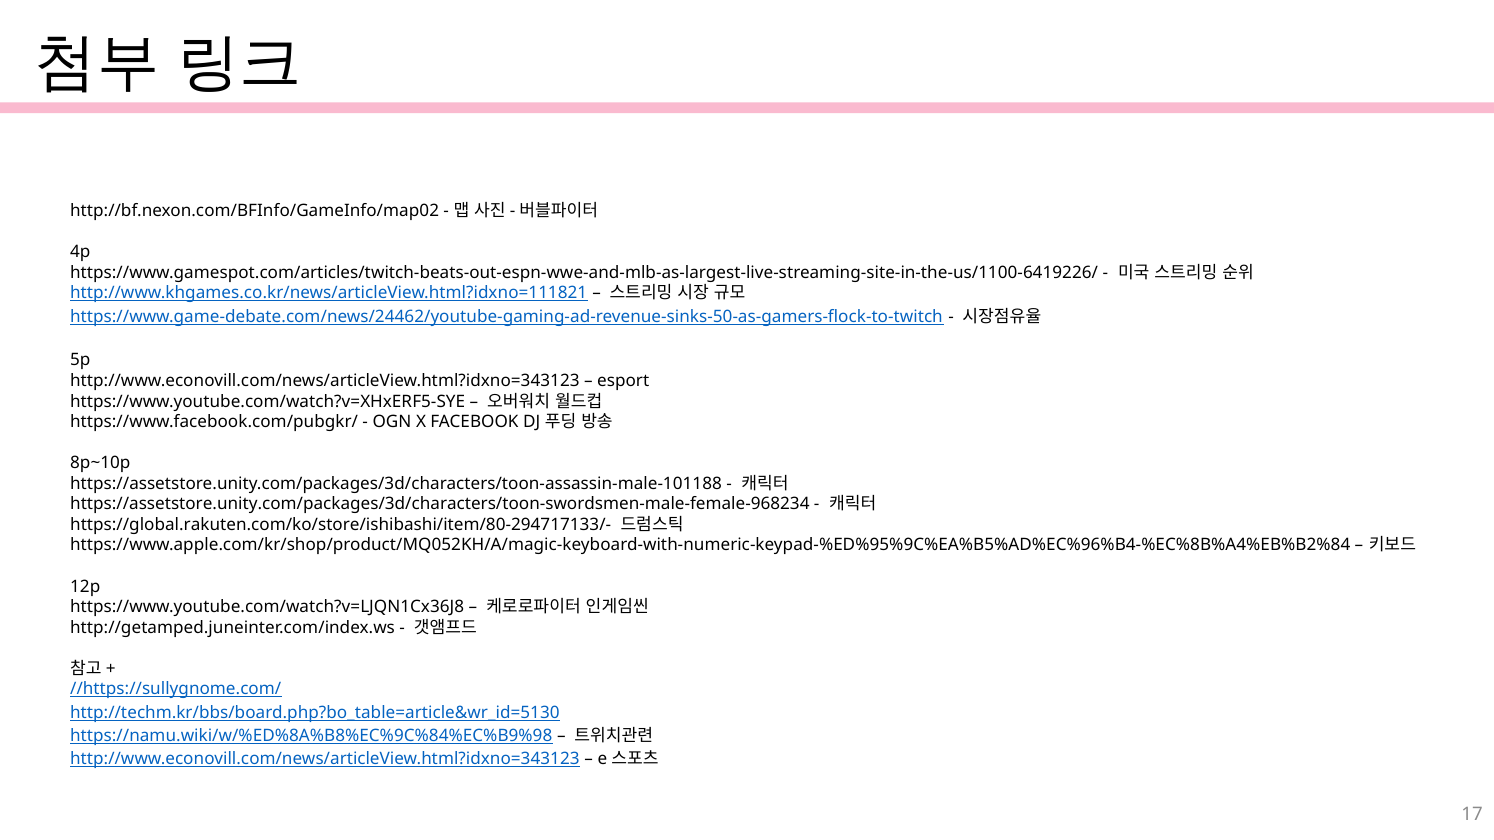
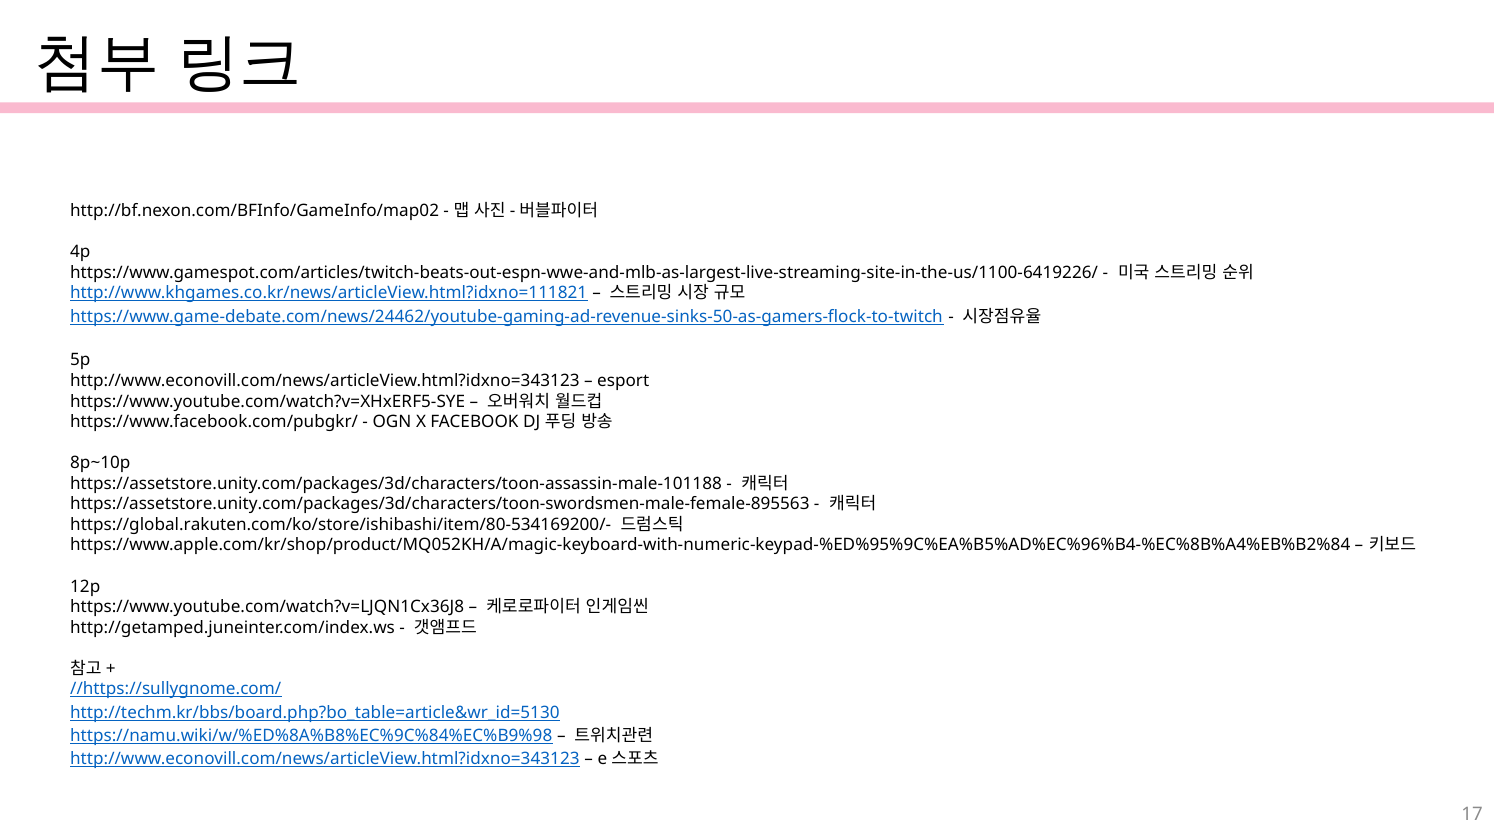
https://assetstore.unity.com/packages/3d/characters/toon-swordsmen-male-female-968234: https://assetstore.unity.com/packages/3d/characters/toon-swordsmen-male-female-968234 -> https://assetstore.unity.com/packages/3d/characters/toon-swordsmen-male-female-895563
https://global.rakuten.com/ko/store/ishibashi/item/80-294717133/-: https://global.rakuten.com/ko/store/ishibashi/item/80-294717133/- -> https://global.rakuten.com/ko/store/ishibashi/item/80-534169200/-
